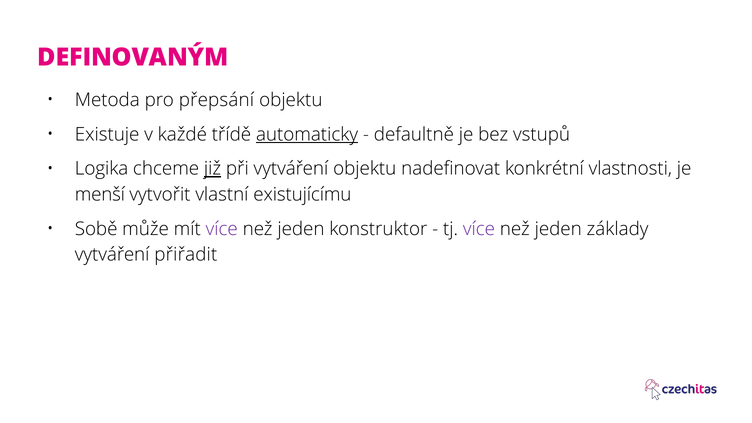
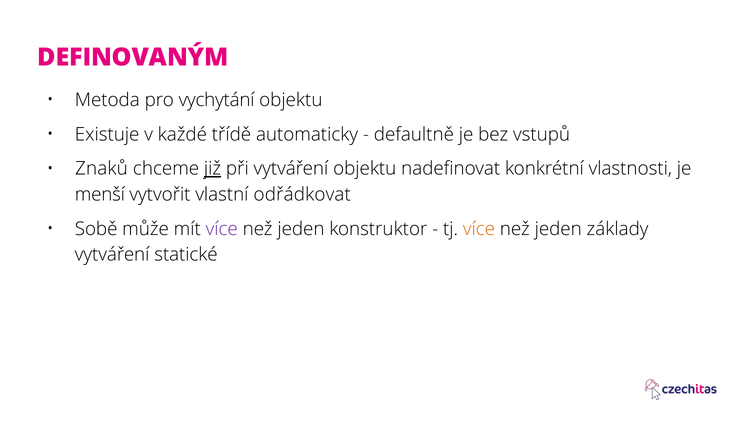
přepsání: přepsání -> vychytání
automaticky underline: present -> none
Logika: Logika -> Znaků
existujícímu: existujícímu -> odřádkovat
více at (479, 229) colour: purple -> orange
přiřadit: přiřadit -> statické
